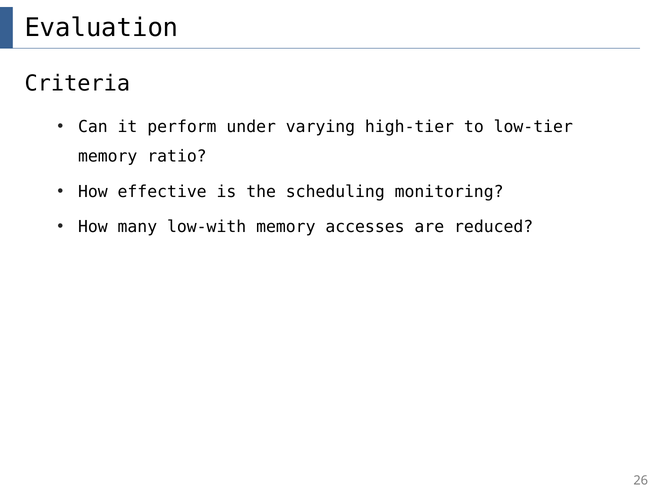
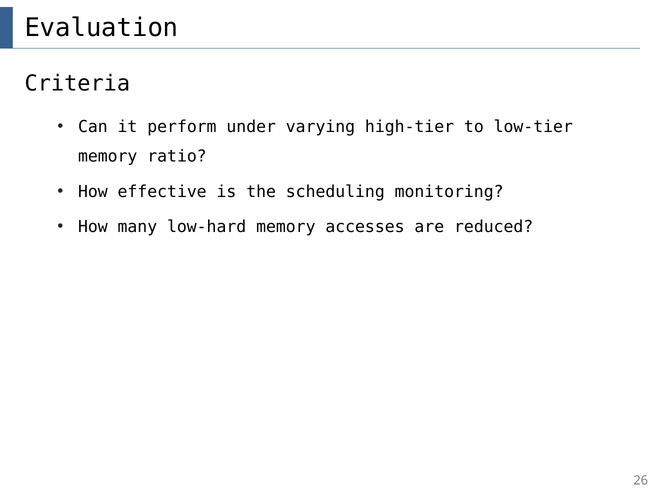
low-with: low-with -> low-hard
